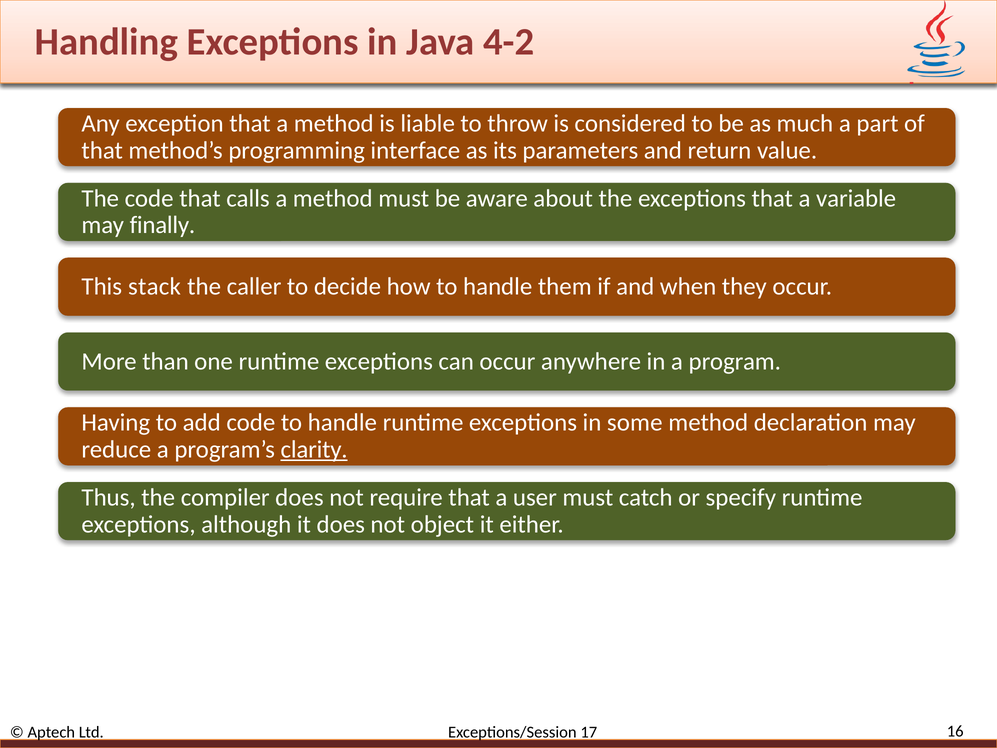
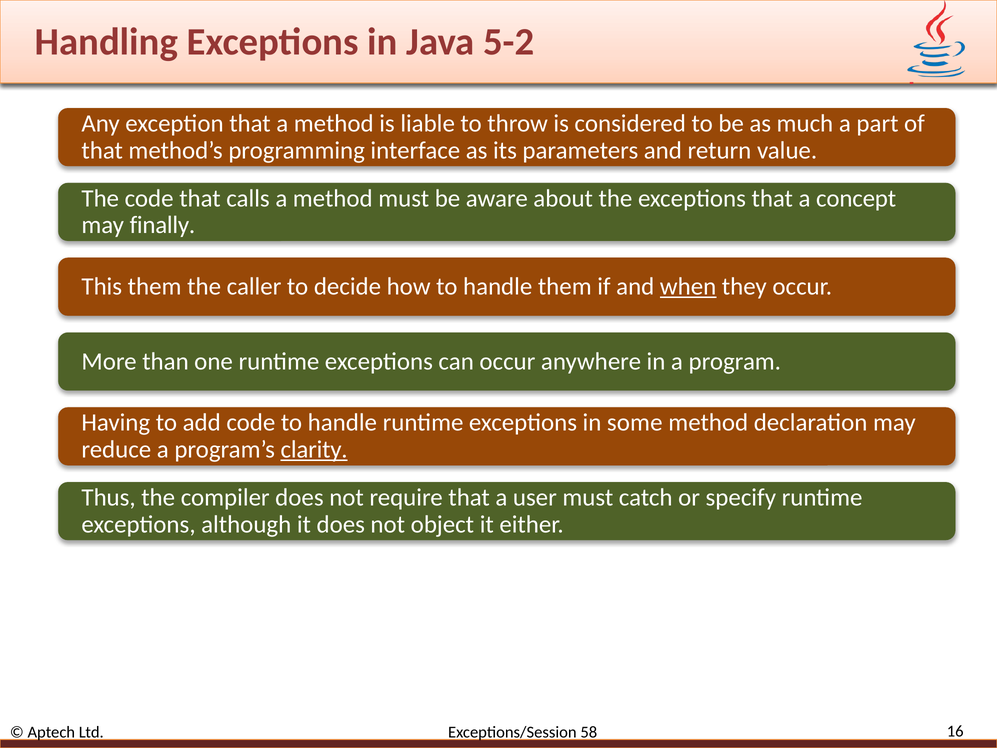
4-2: 4-2 -> 5-2
variable: variable -> concept
This stack: stack -> them
when underline: none -> present
17: 17 -> 58
